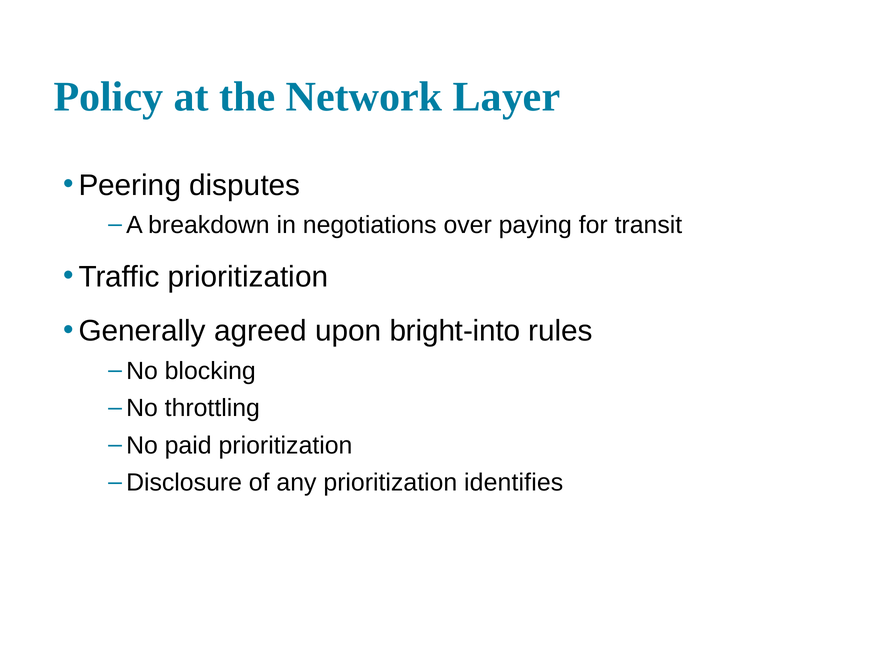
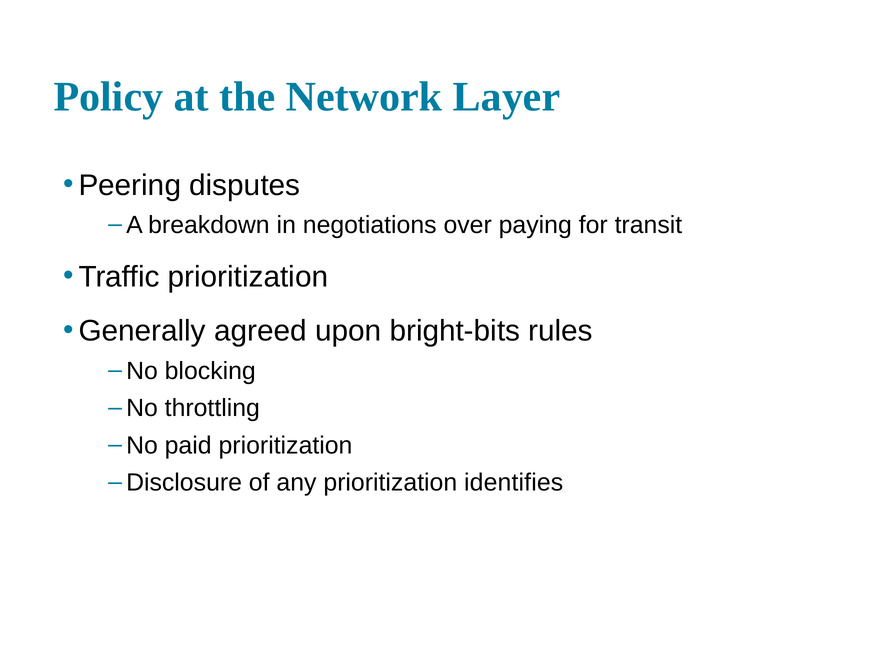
bright-into: bright-into -> bright-bits
